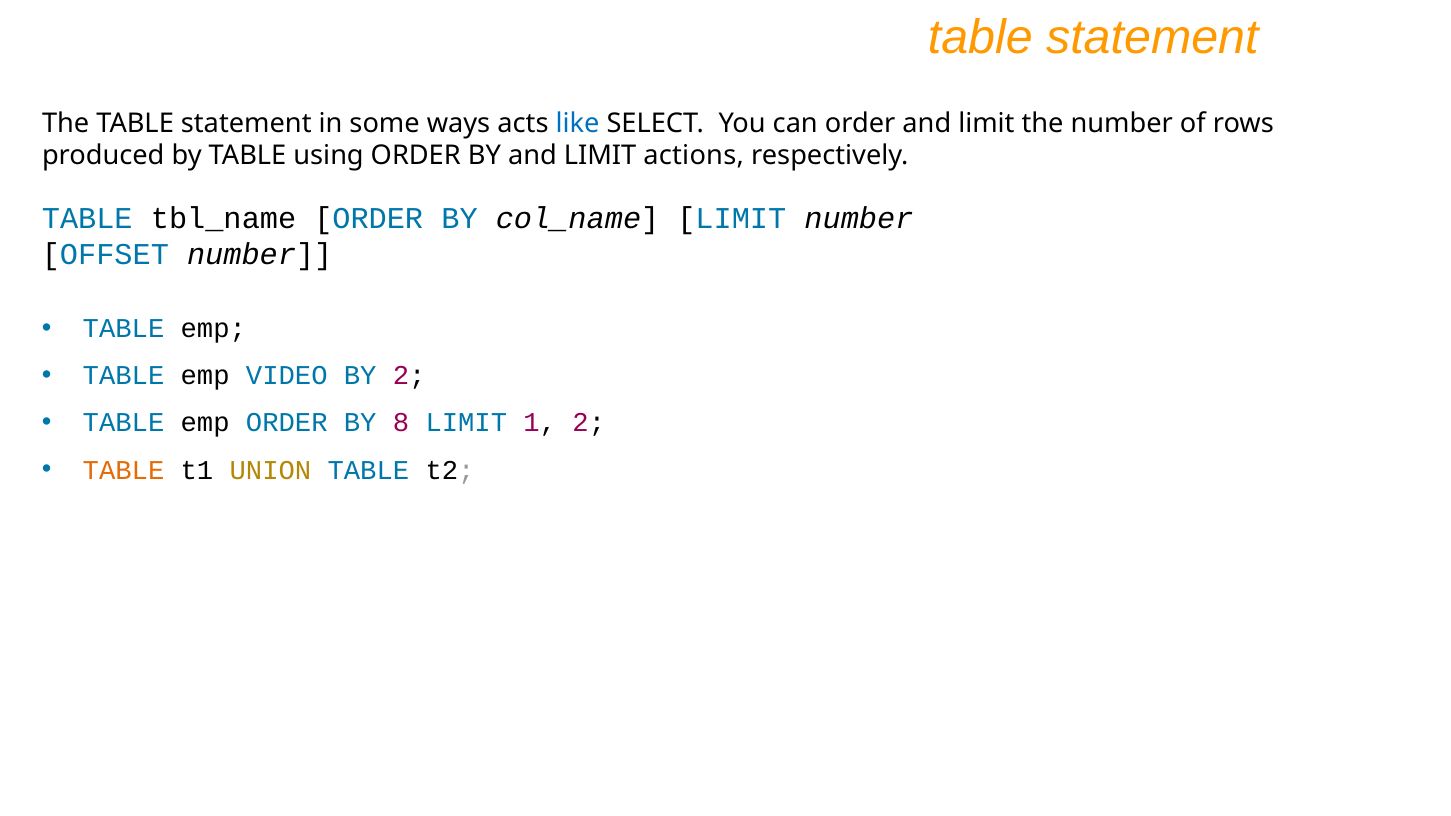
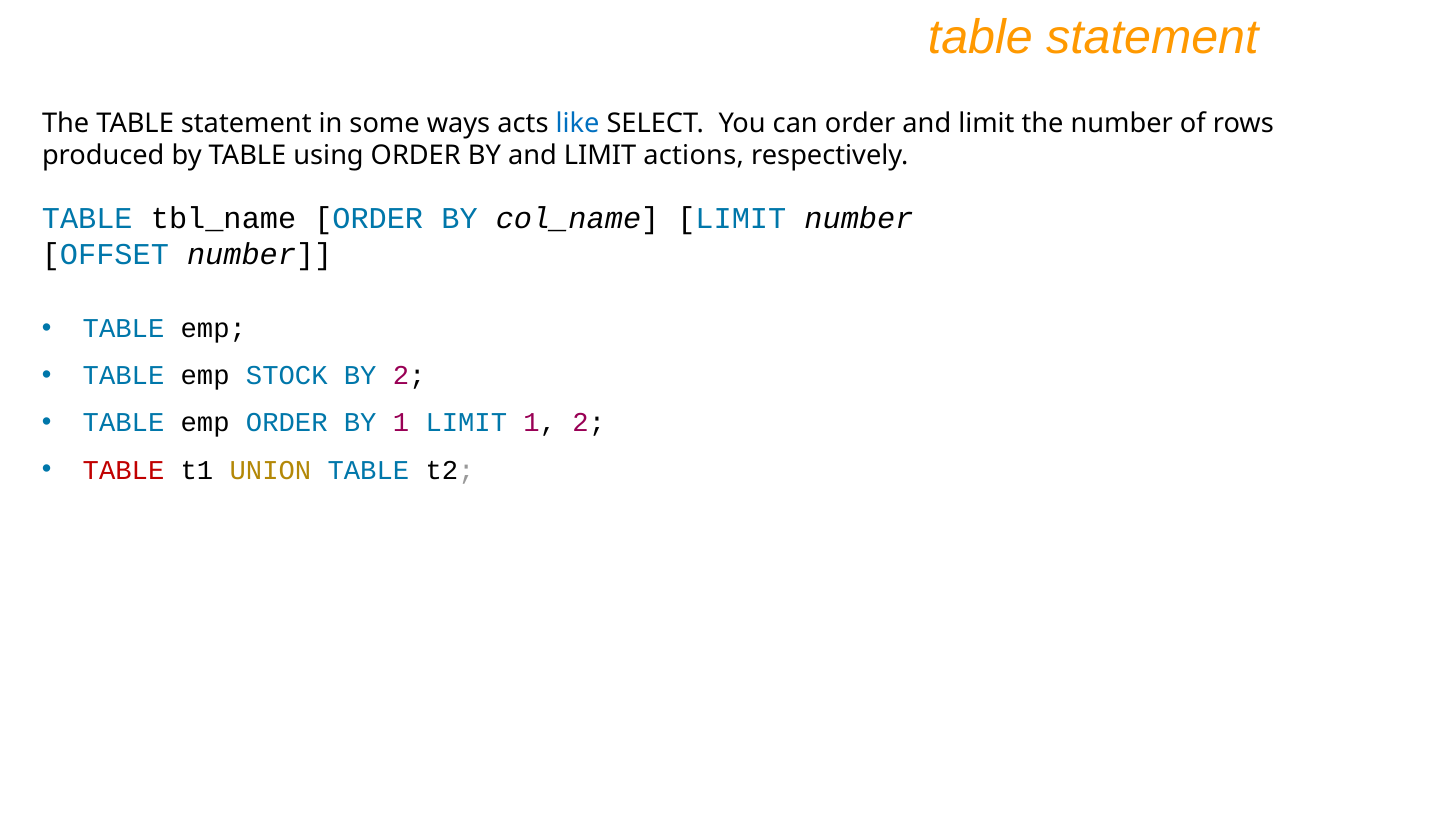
VIDEO: VIDEO -> STOCK
BY 8: 8 -> 1
TABLE at (124, 470) colour: orange -> red
